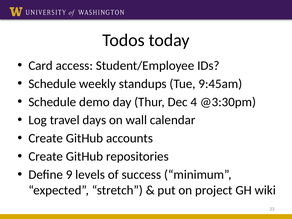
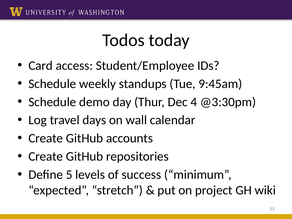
9: 9 -> 5
